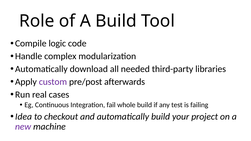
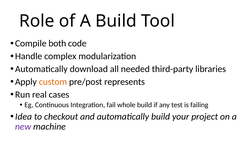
logic: logic -> both
custom colour: purple -> orange
afterwards: afterwards -> represents
